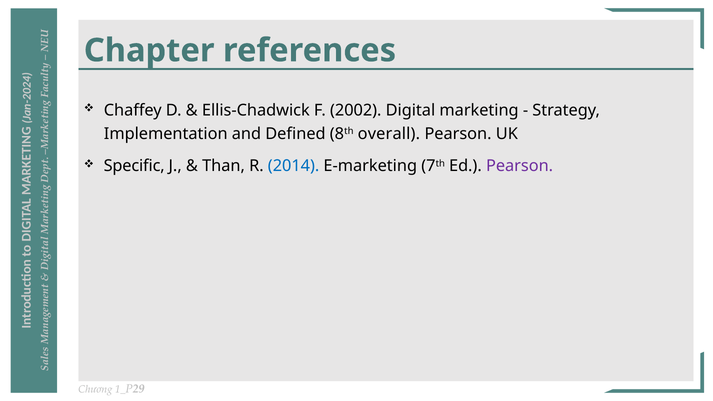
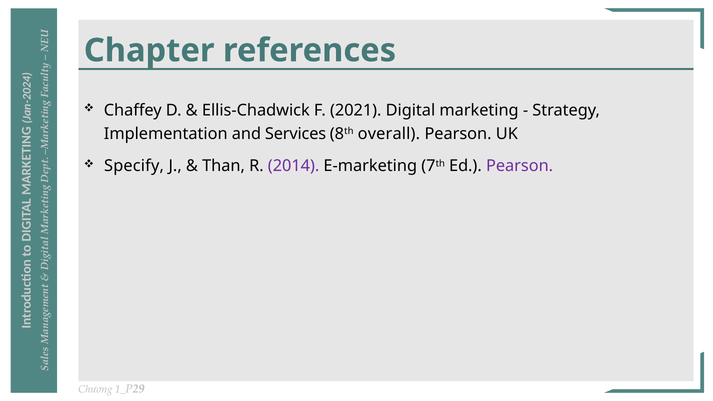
2002: 2002 -> 2021
Defined: Defined -> Services
Specific: Specific -> Specify
2014 colour: blue -> purple
